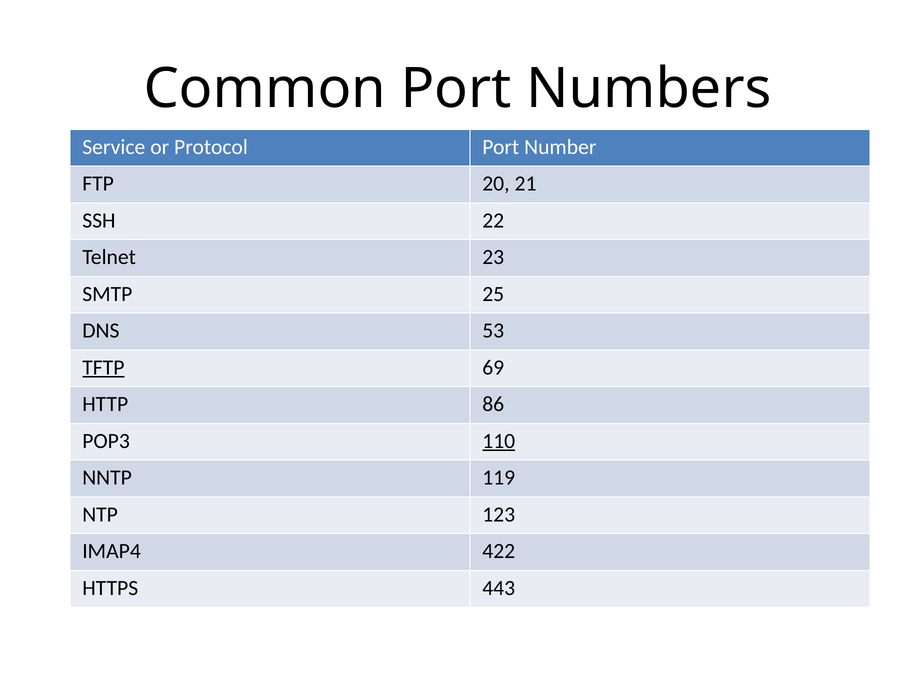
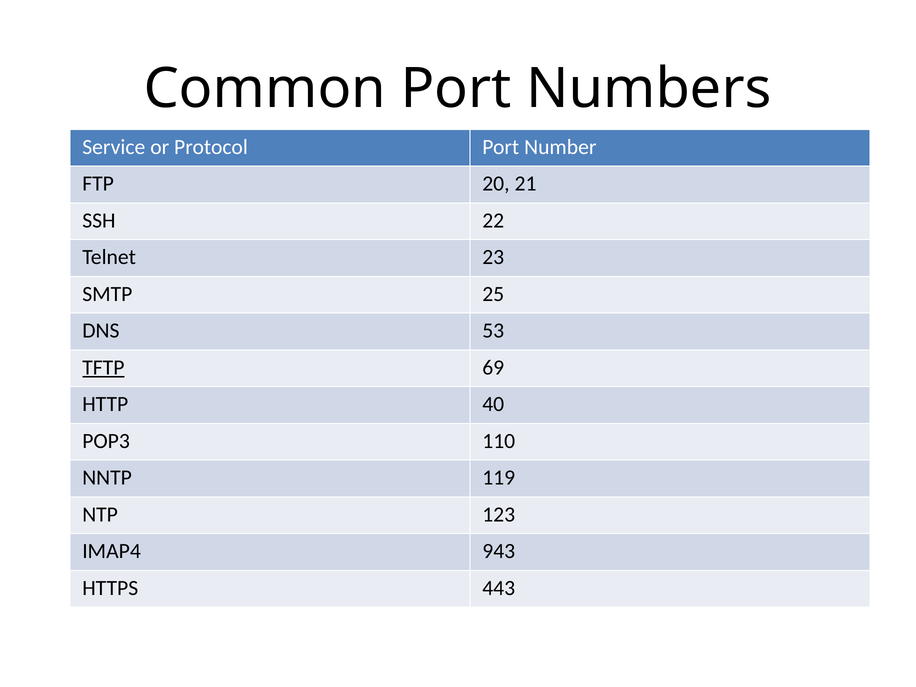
86: 86 -> 40
110 underline: present -> none
422: 422 -> 943
